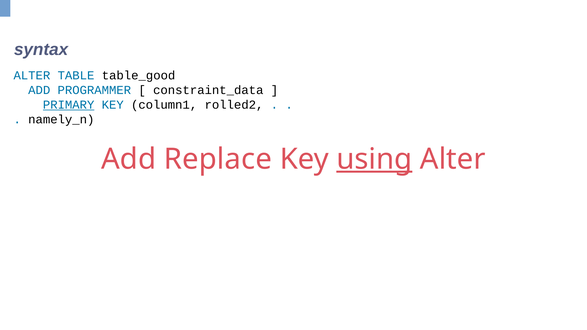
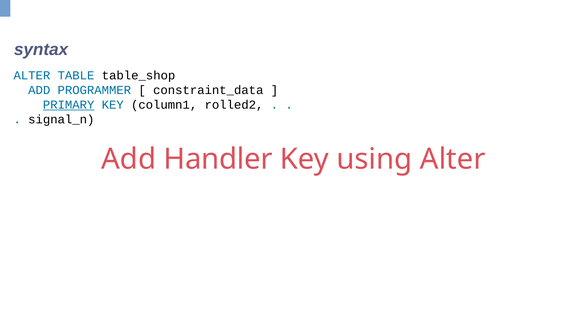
table_good: table_good -> table_shop
namely_n: namely_n -> signal_n
Replace: Replace -> Handler
using underline: present -> none
